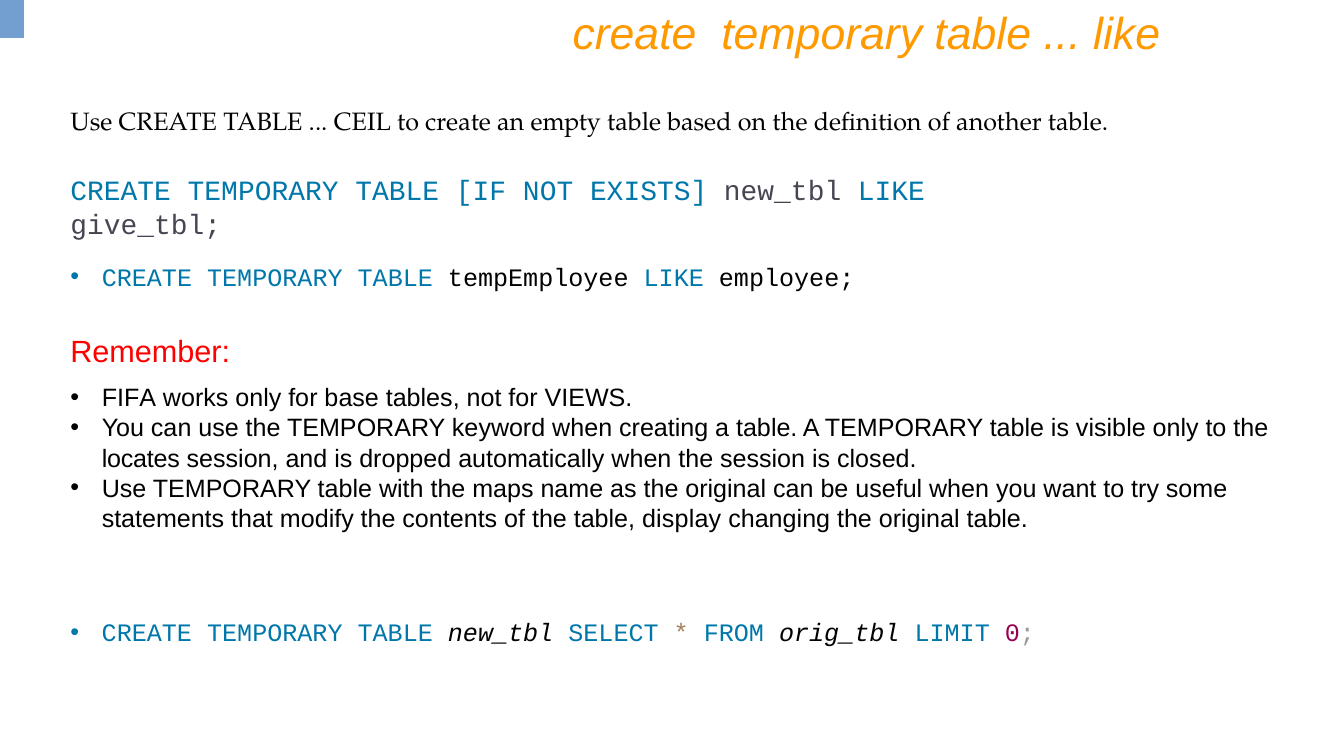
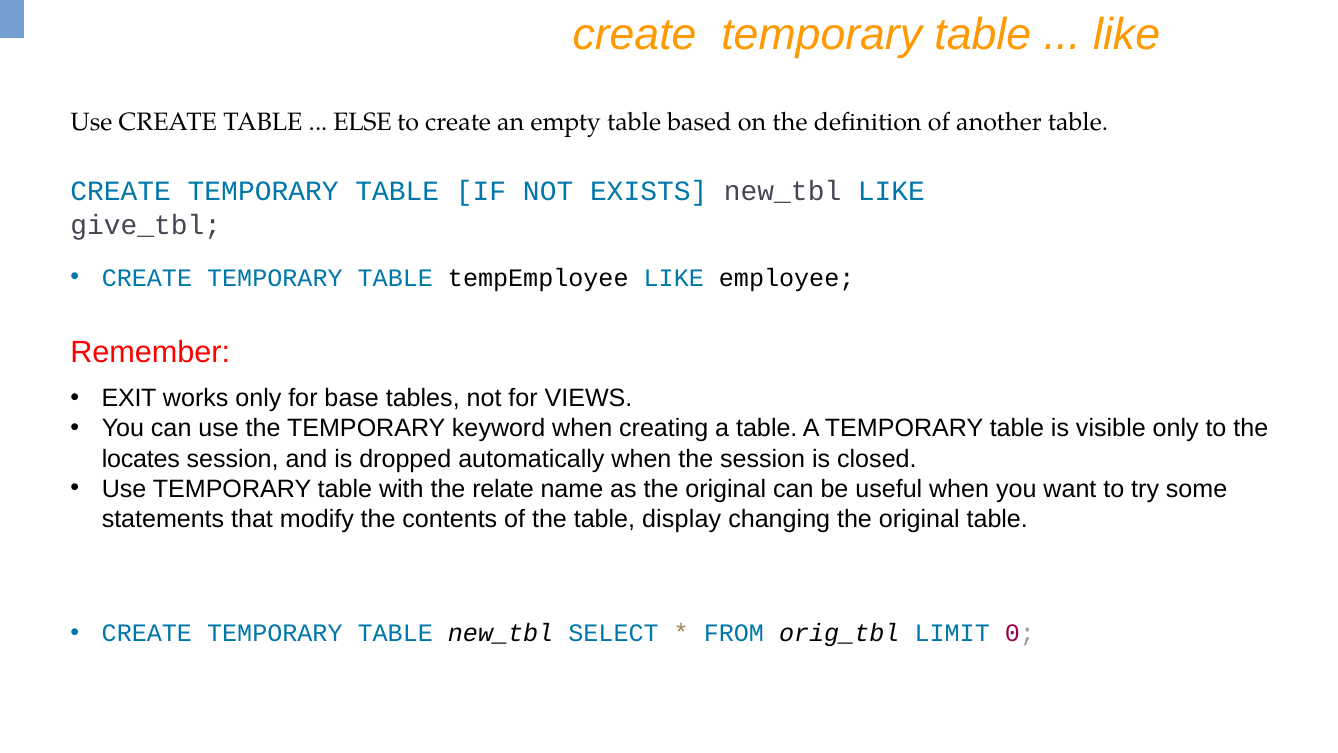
CEIL: CEIL -> ELSE
FIFA: FIFA -> EXIT
maps: maps -> relate
